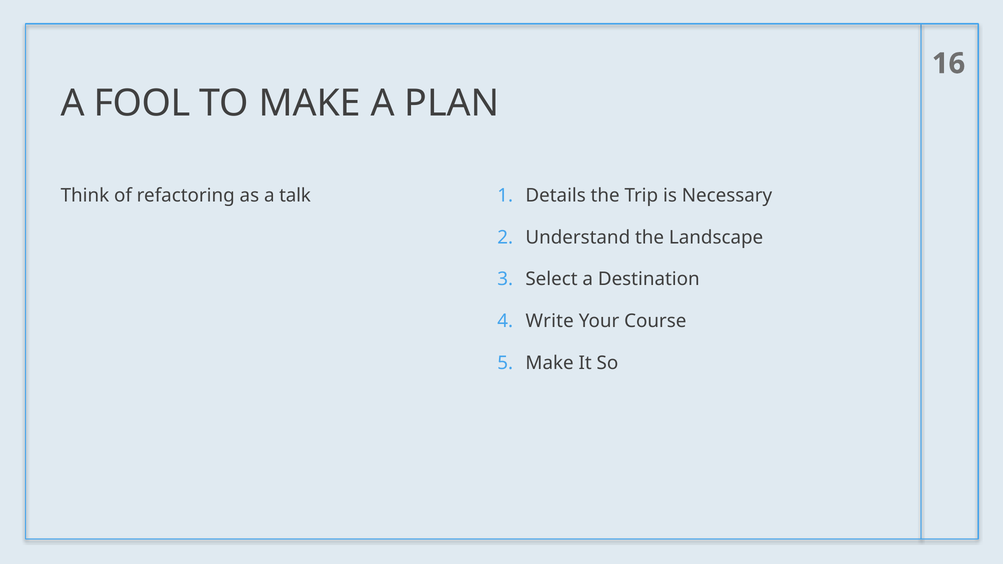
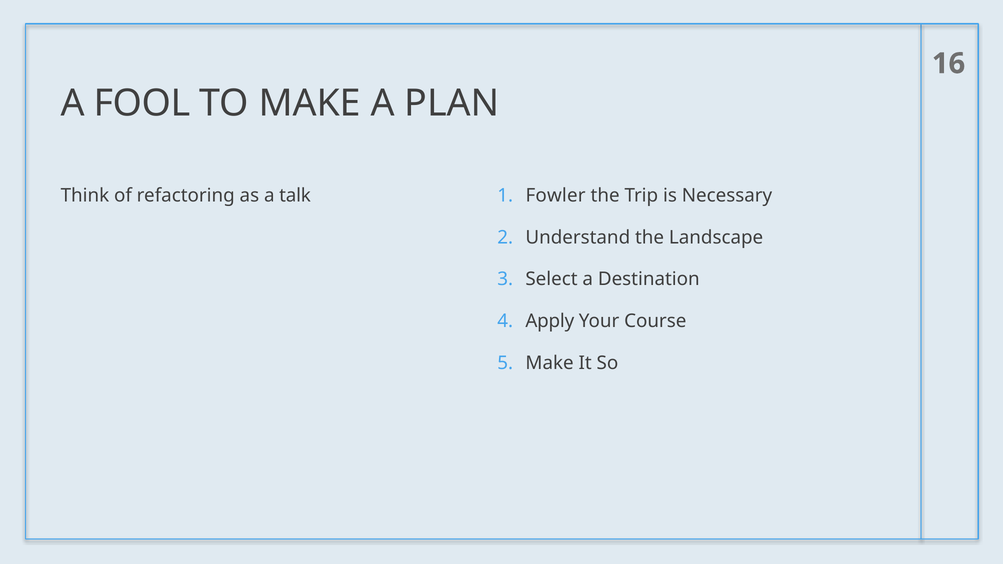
Details: Details -> Fowler
Write: Write -> Apply
